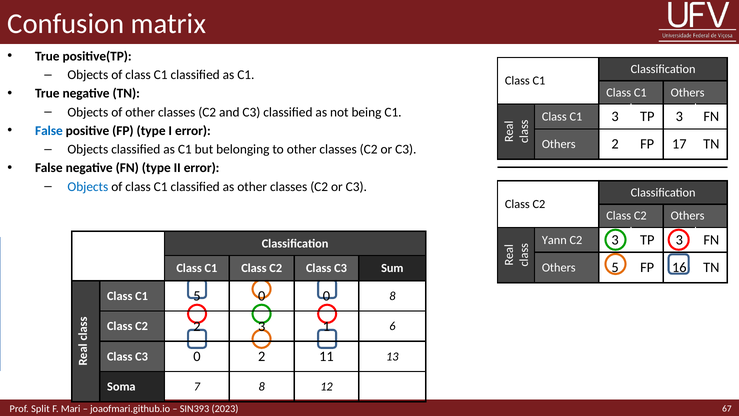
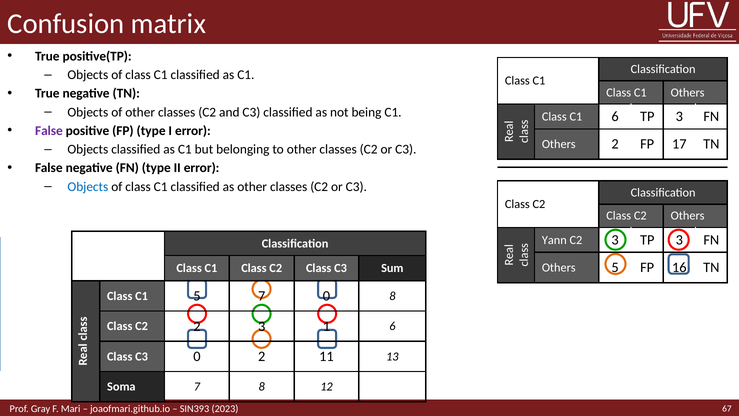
C1 3: 3 -> 6
False at (49, 131) colour: blue -> purple
5 0: 0 -> 7
Split: Split -> Gray
